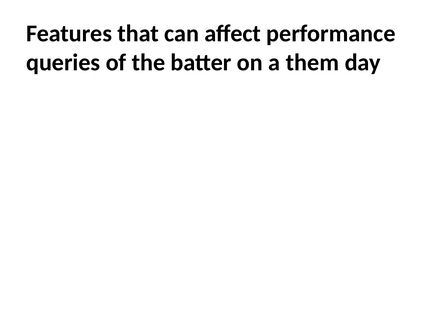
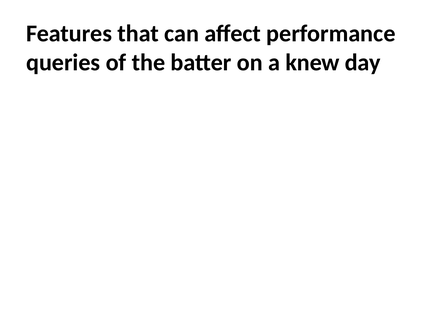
them: them -> knew
